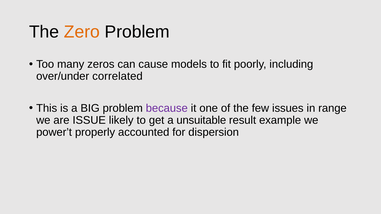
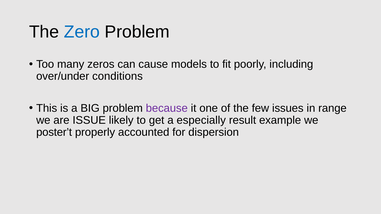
Zero colour: orange -> blue
correlated: correlated -> conditions
unsuitable: unsuitable -> especially
power’t: power’t -> poster’t
